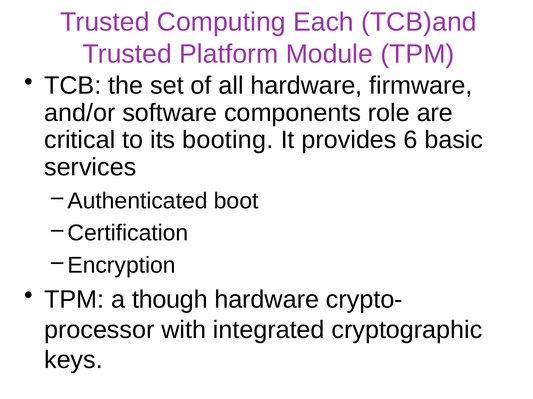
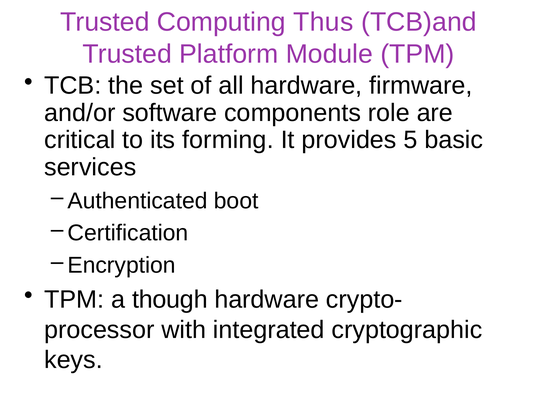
Each: Each -> Thus
booting: booting -> forming
6: 6 -> 5
